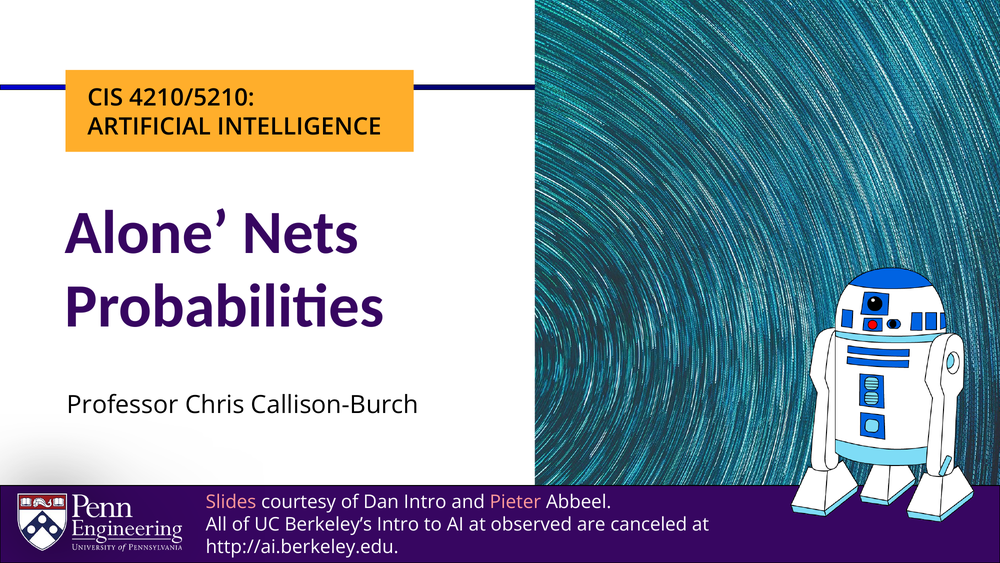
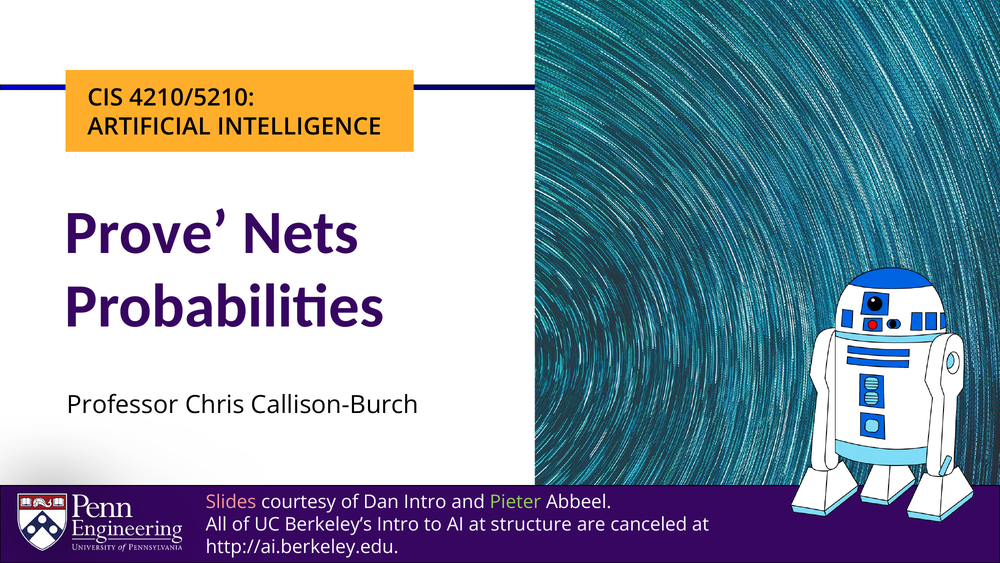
Alone: Alone -> Prove
Pieter colour: pink -> light green
observed: observed -> structure
